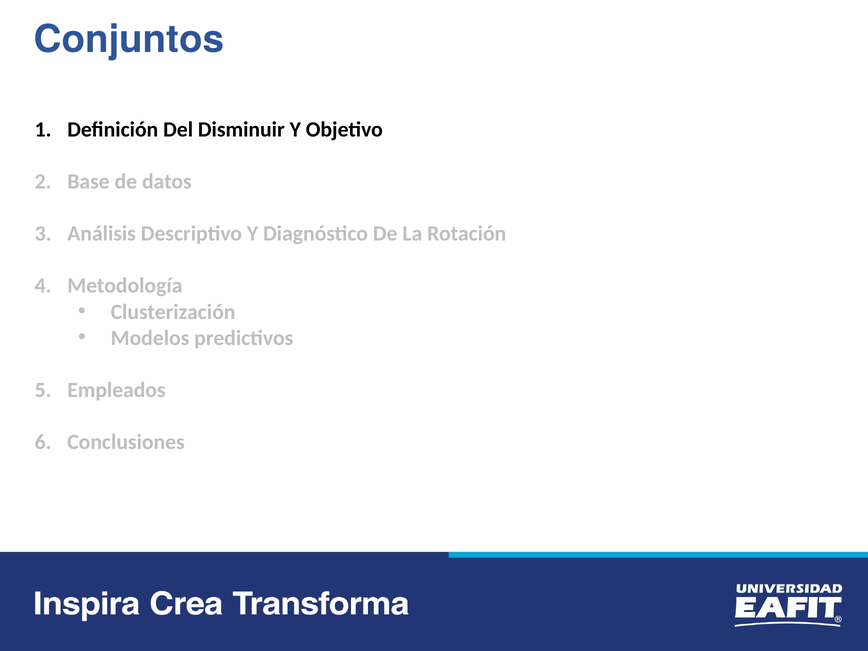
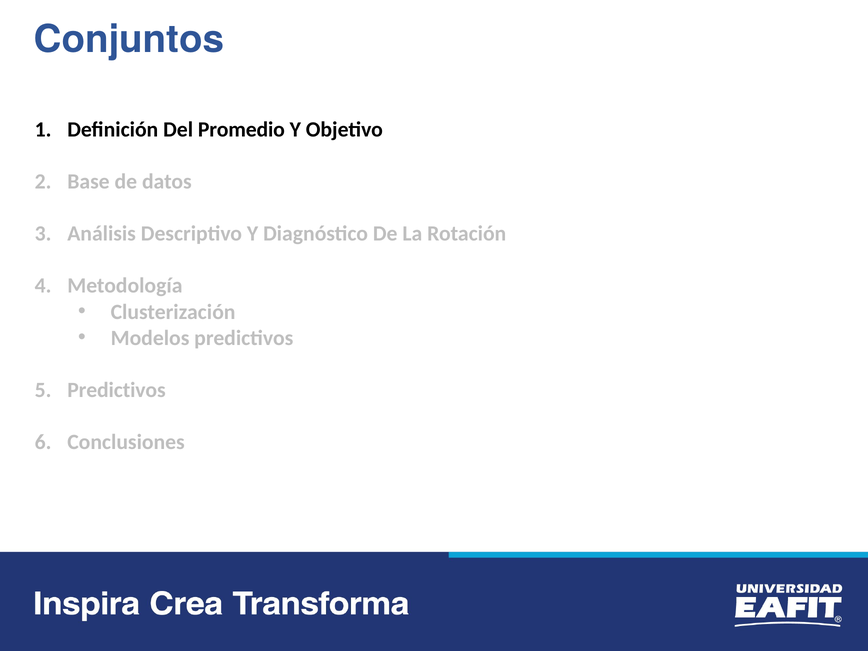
Disminuir: Disminuir -> Promedio
Empleados at (116, 390): Empleados -> Predictivos
